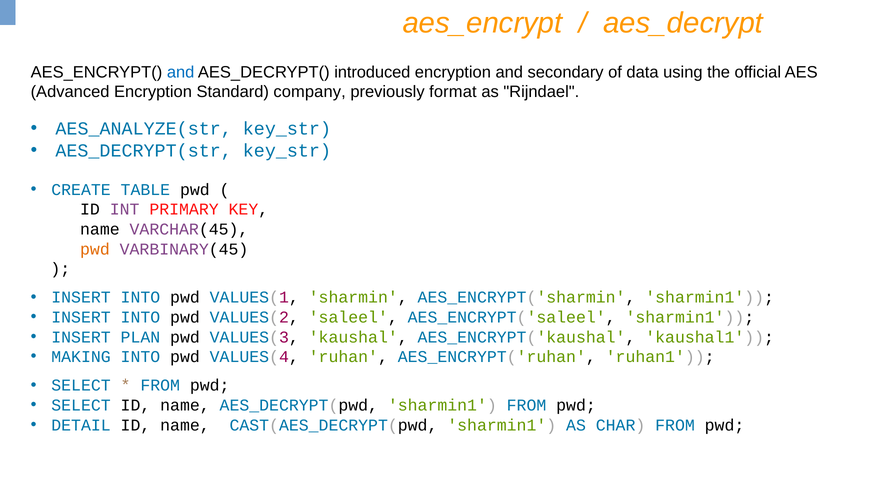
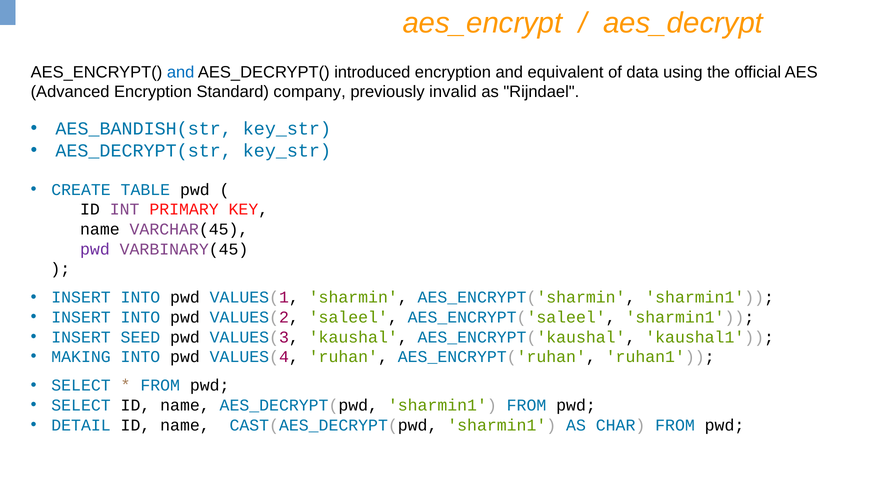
secondary: secondary -> equivalent
format: format -> invalid
AES_ANALYZE(str: AES_ANALYZE(str -> AES_BANDISH(str
pwd at (95, 249) colour: orange -> purple
PLAN: PLAN -> SEED
